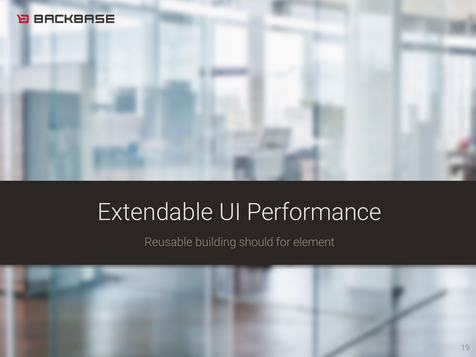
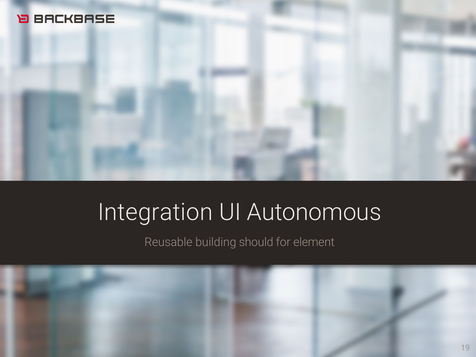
Extendable: Extendable -> Integration
Performance: Performance -> Autonomous
